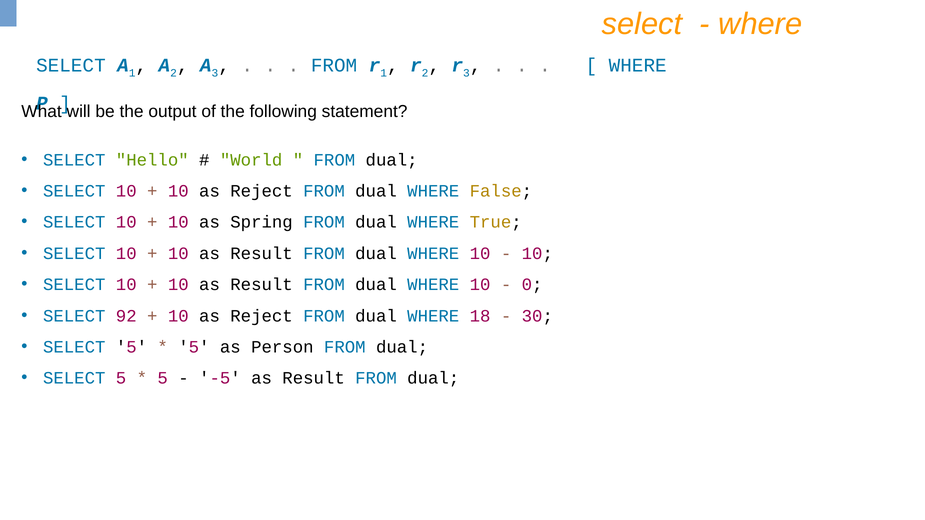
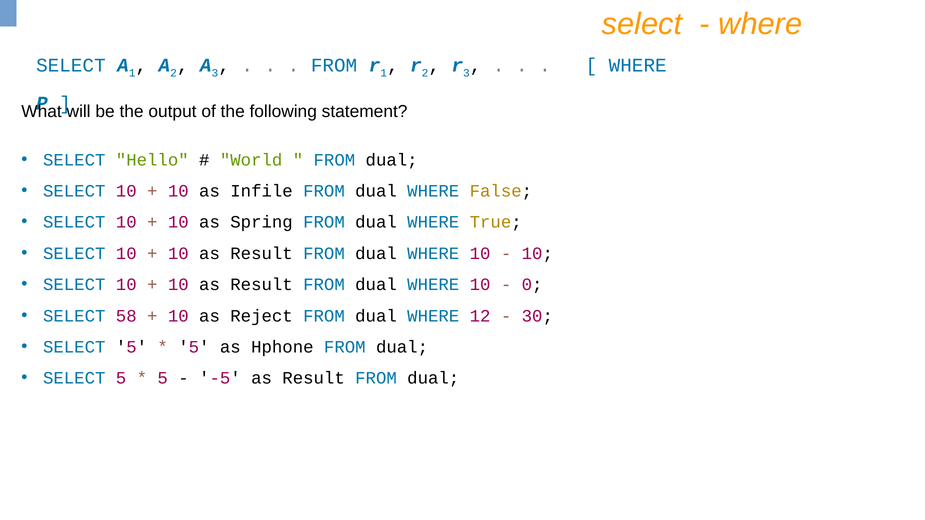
Reject at (262, 191): Reject -> Infile
92: 92 -> 58
18: 18 -> 12
Person: Person -> Hphone
